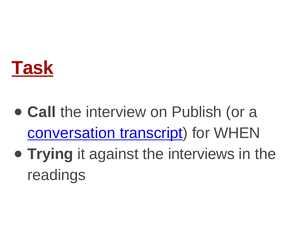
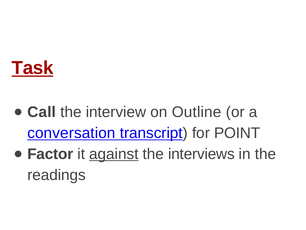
Publish: Publish -> Outline
WHEN: WHEN -> POINT
Trying: Trying -> Factor
against underline: none -> present
